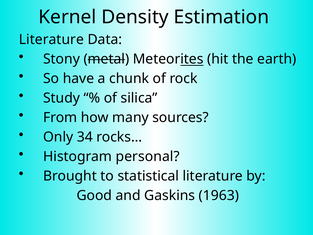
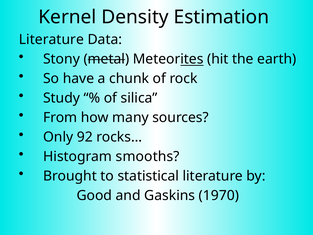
34: 34 -> 92
personal: personal -> smooths
1963: 1963 -> 1970
